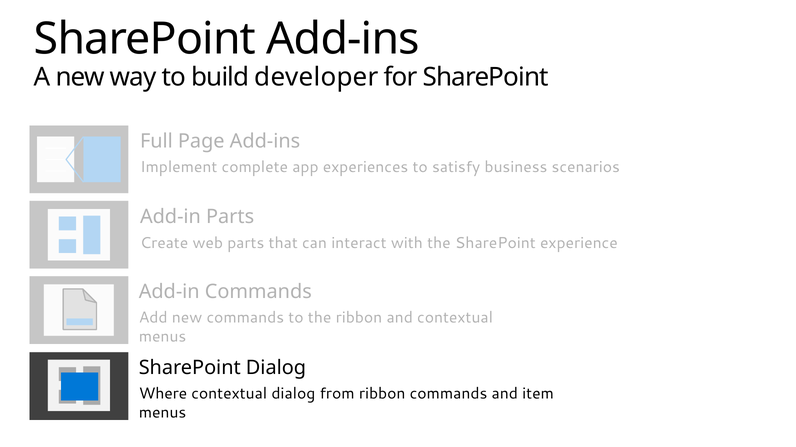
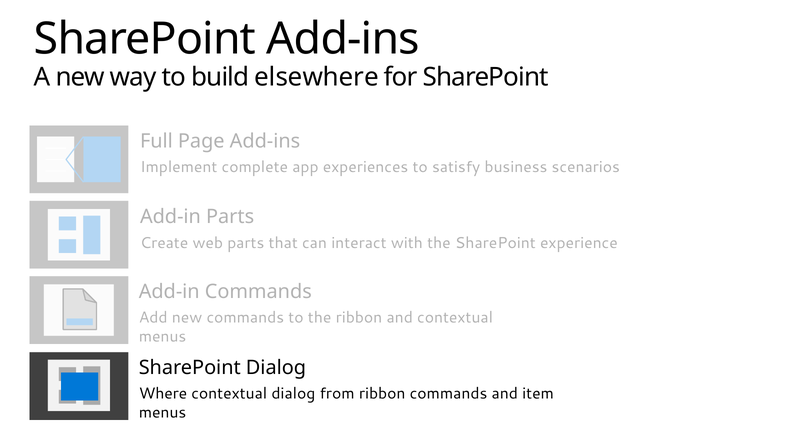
developer: developer -> elsewhere
